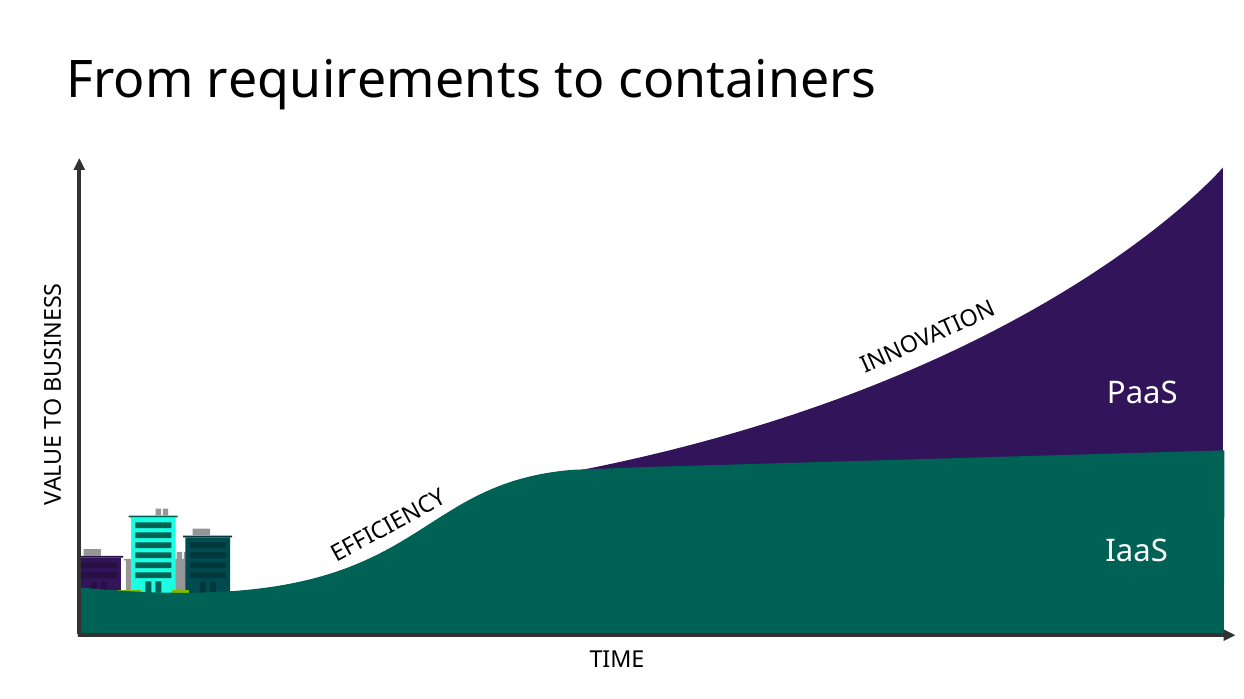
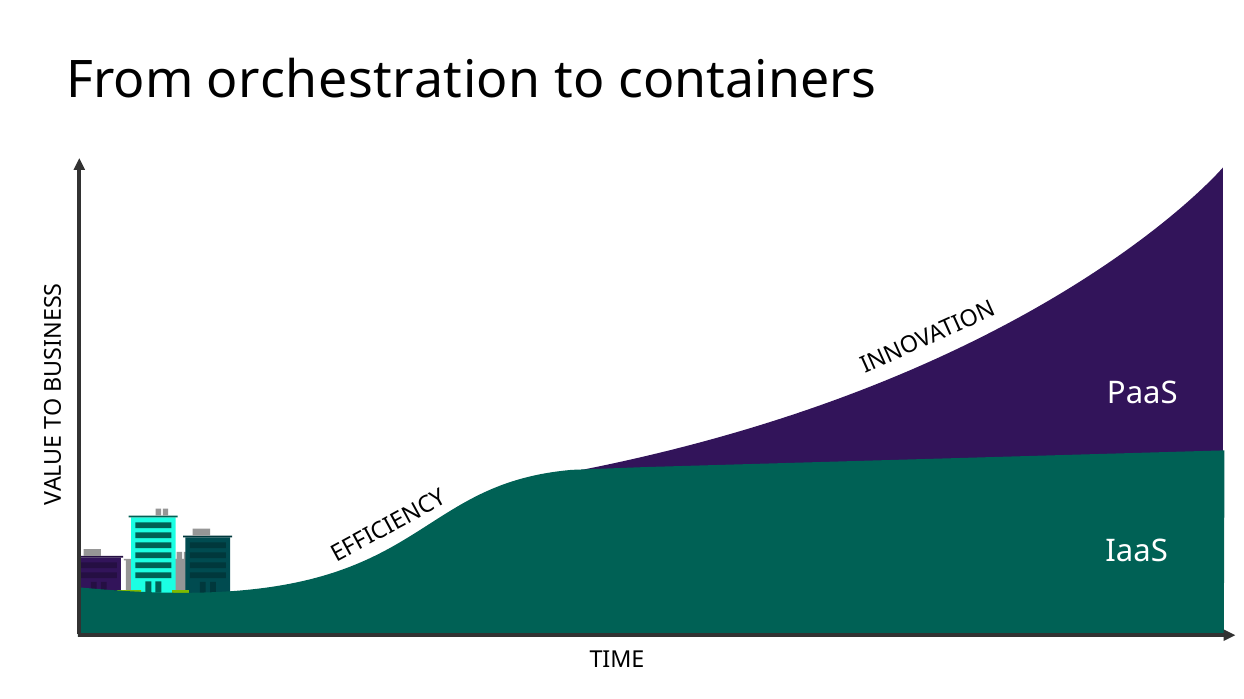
requirements: requirements -> orchestration
